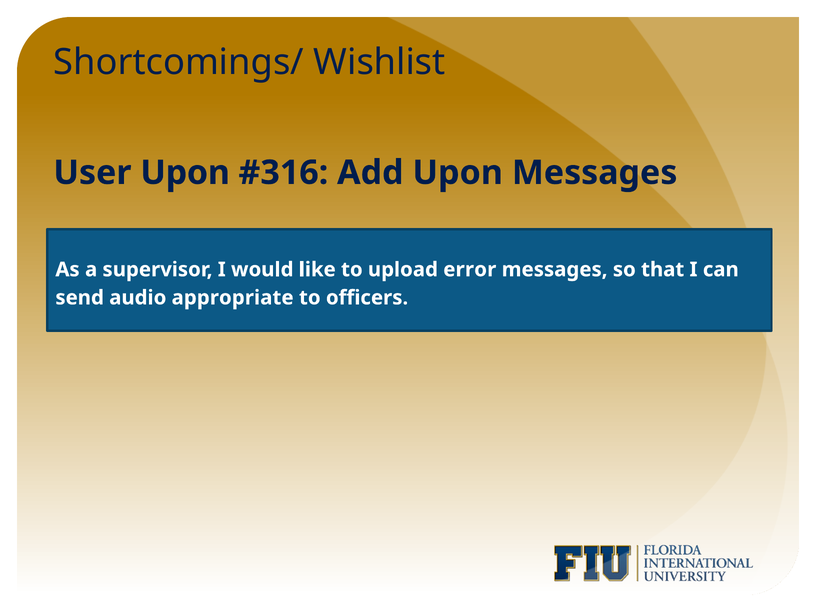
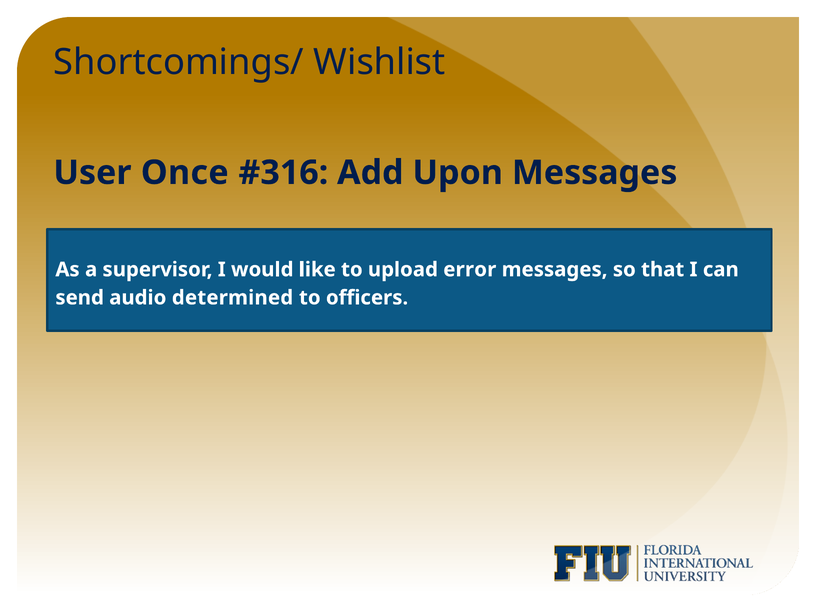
User Upon: Upon -> Once
appropriate: appropriate -> determined
